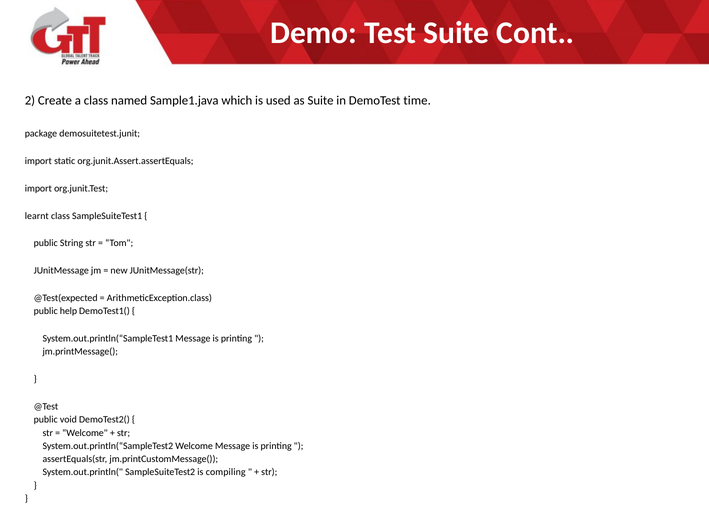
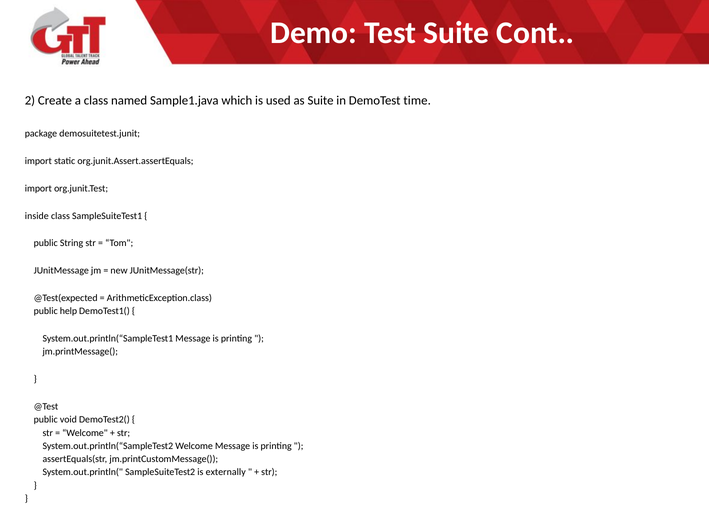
learnt: learnt -> inside
compiling: compiling -> externally
